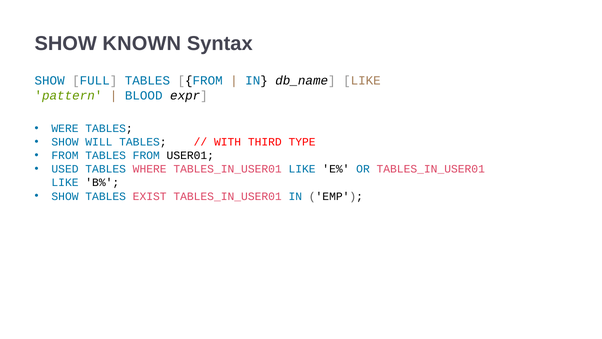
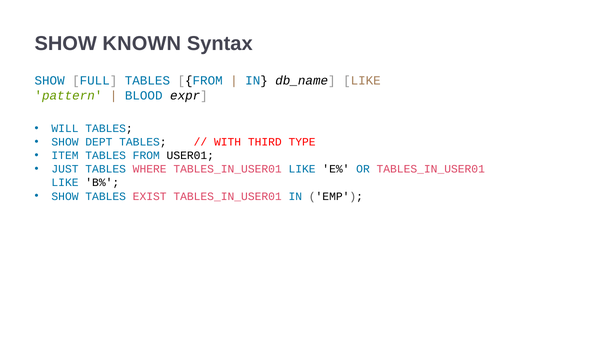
WERE: WERE -> WILL
WILL: WILL -> DEPT
FROM at (65, 155): FROM -> ITEM
USED: USED -> JUST
